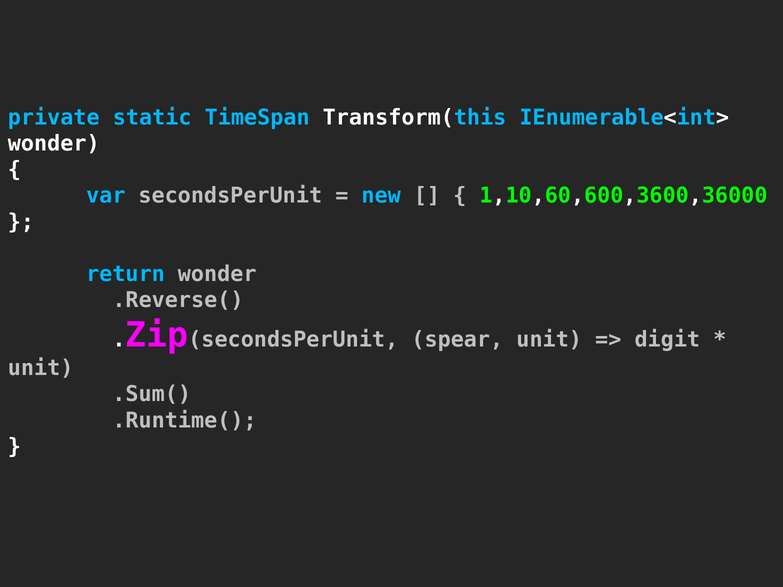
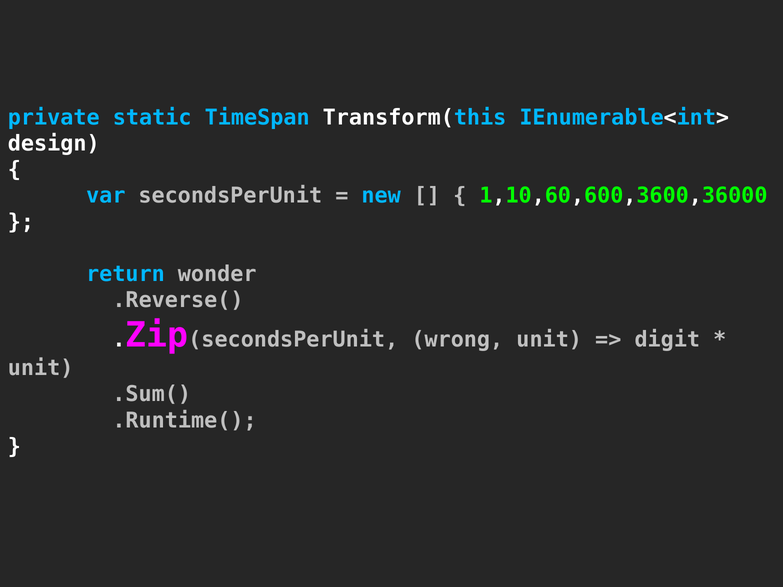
wonder at (54, 144): wonder -> design
spear: spear -> wrong
